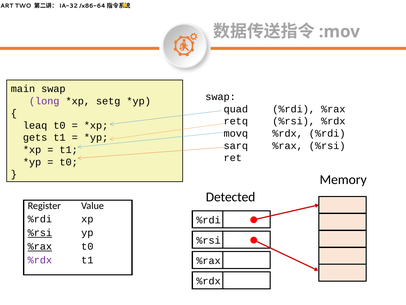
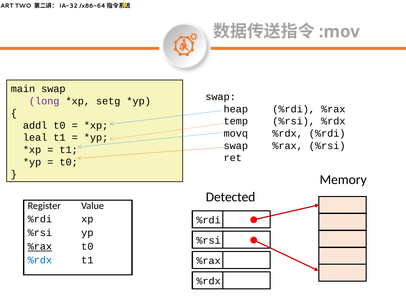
quad: quad -> heap
retq: retq -> temp
leaq: leaq -> addl
gets: gets -> leal
sarq at (236, 145): sarq -> swap
%rsi at (40, 233) underline: present -> none
%rdx at (40, 260) colour: purple -> blue
